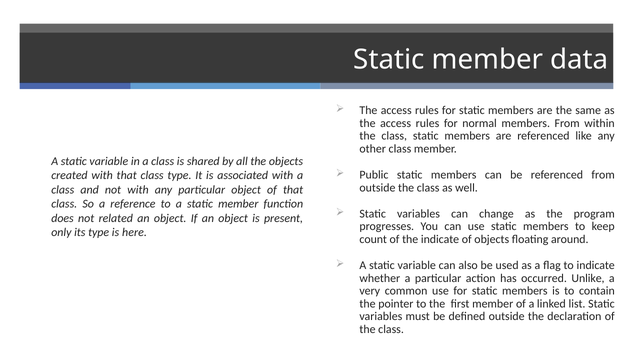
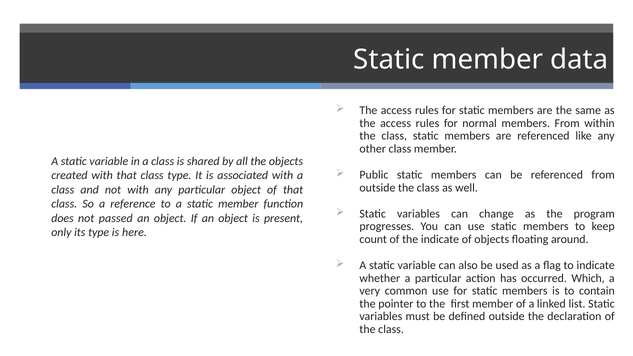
related: related -> passed
Unlike: Unlike -> Which
